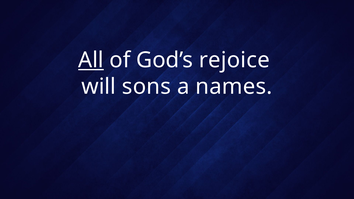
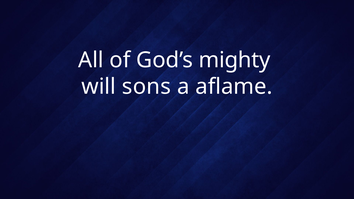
All underline: present -> none
rejoice: rejoice -> mighty
names: names -> aflame
